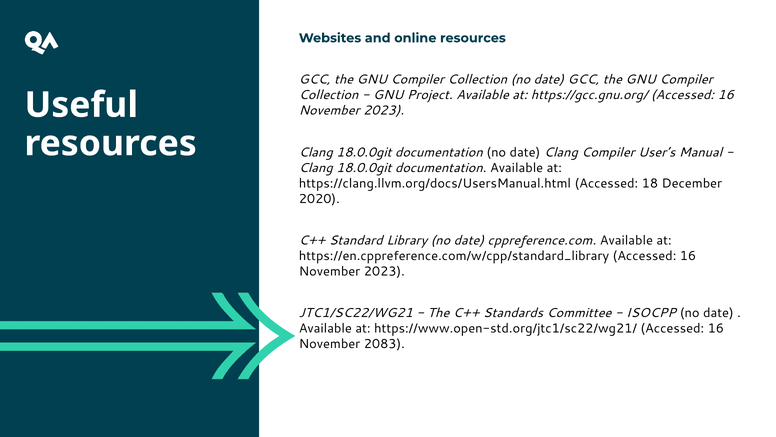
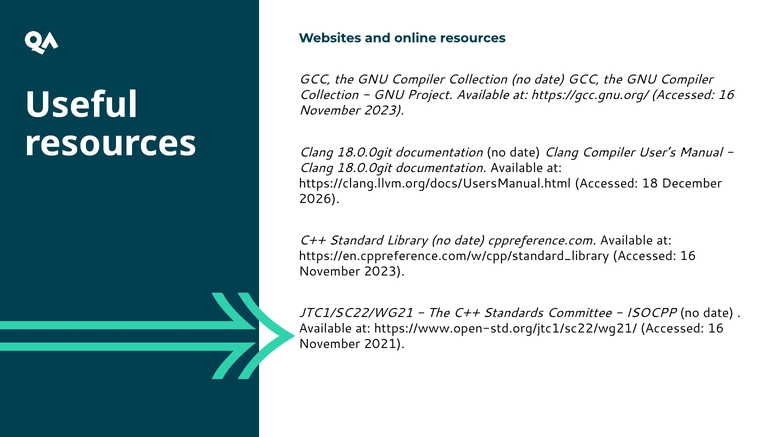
2020: 2020 -> 2026
2083: 2083 -> 2021
